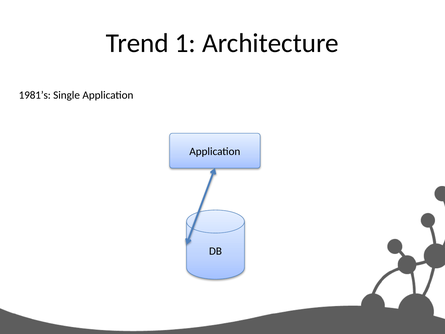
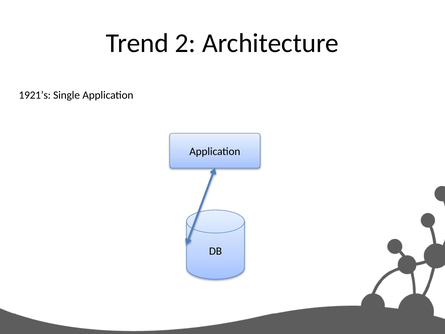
1: 1 -> 2
1981’s: 1981’s -> 1921’s
